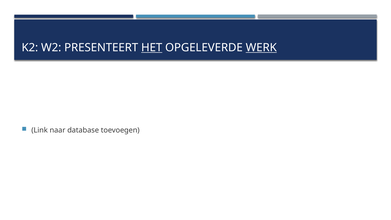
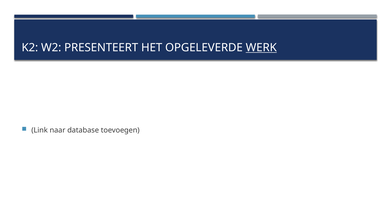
HET underline: present -> none
